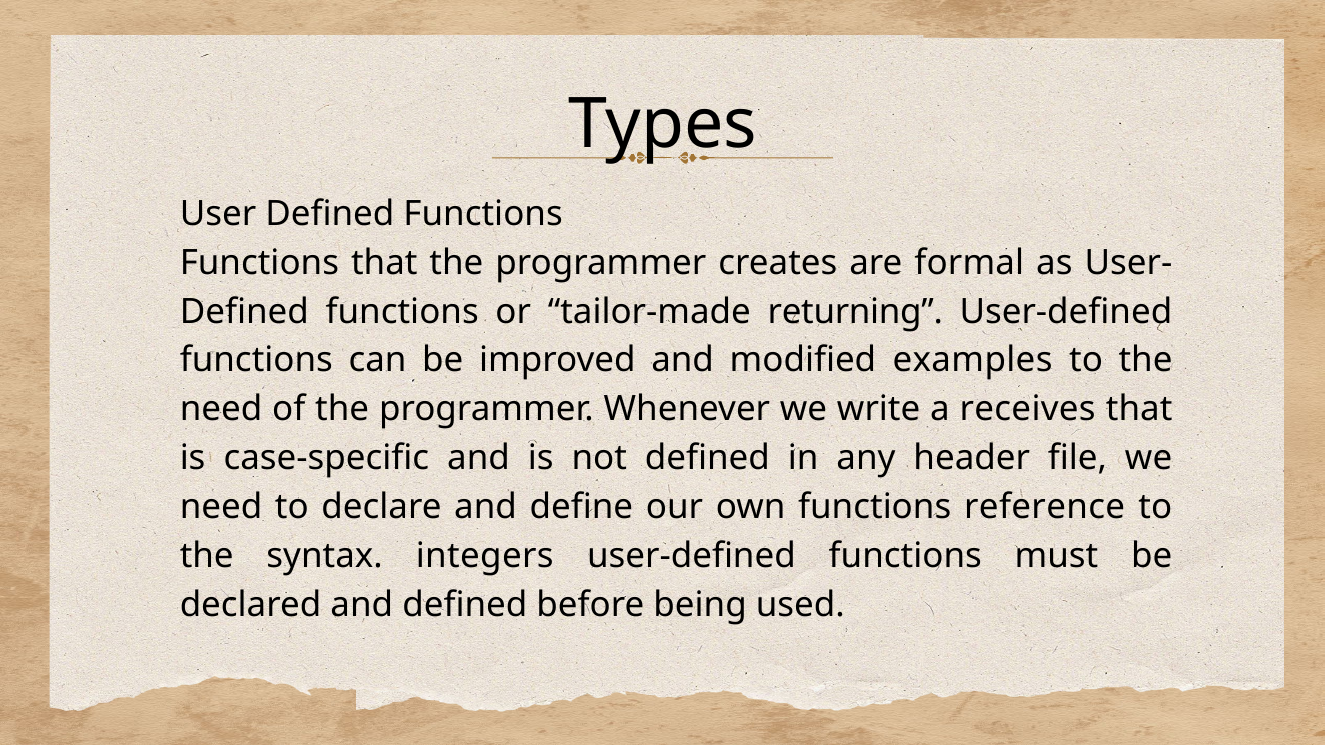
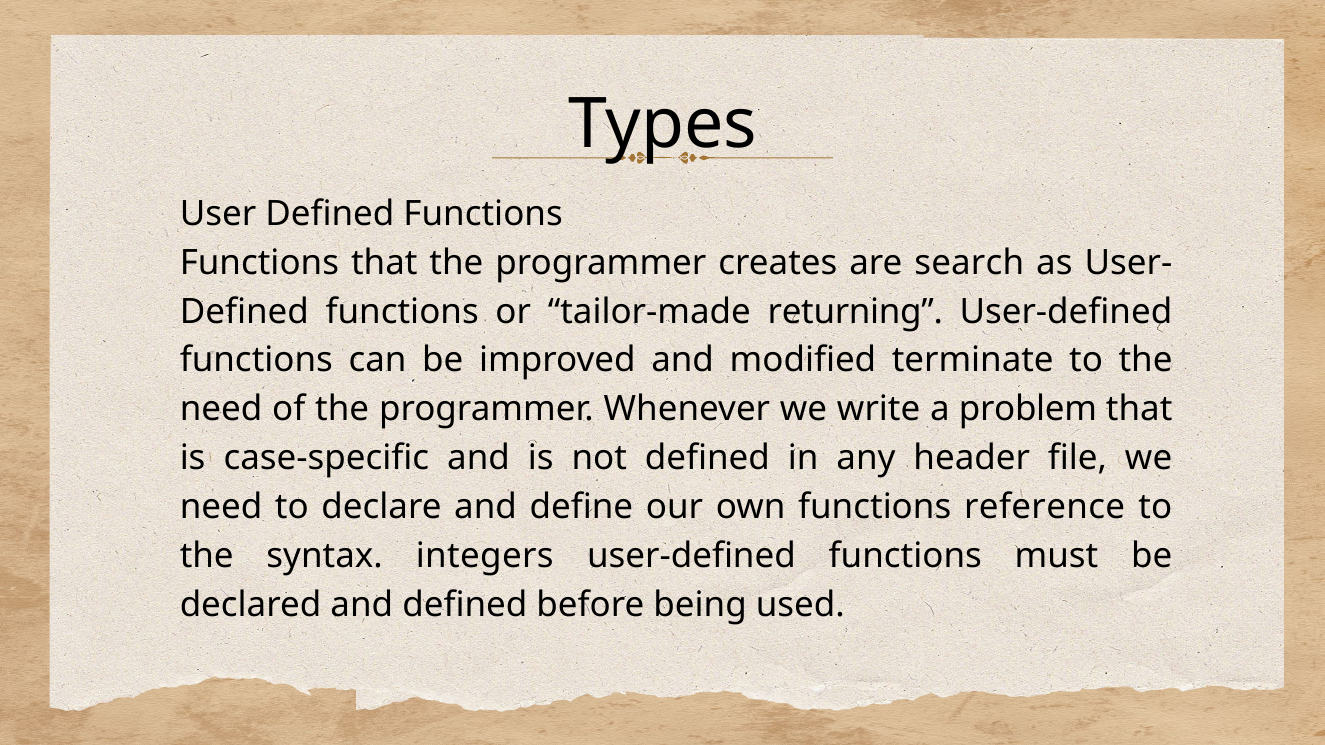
formal: formal -> search
examples: examples -> terminate
receives: receives -> problem
